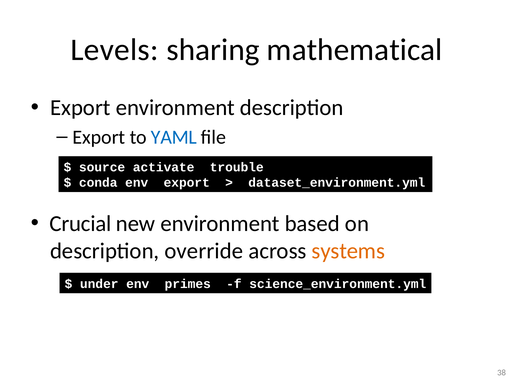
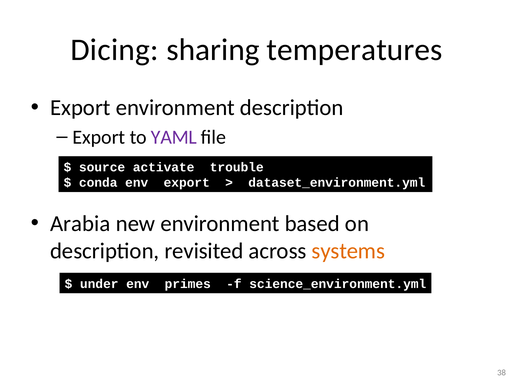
Levels: Levels -> Dicing
mathematical: mathematical -> temperatures
YAML colour: blue -> purple
Crucial: Crucial -> Arabia
override: override -> revisited
